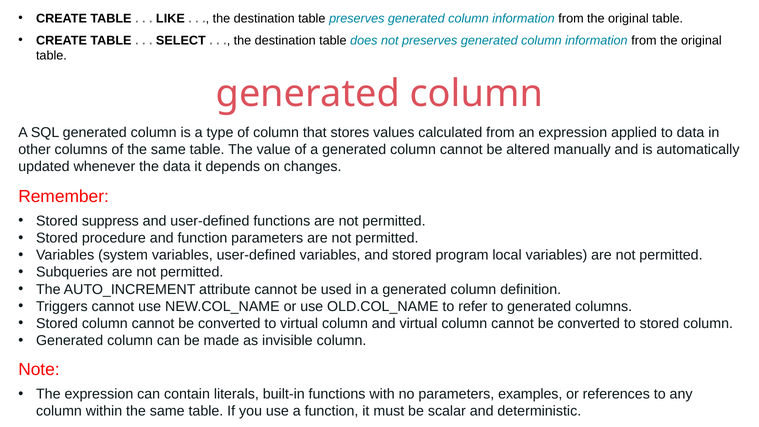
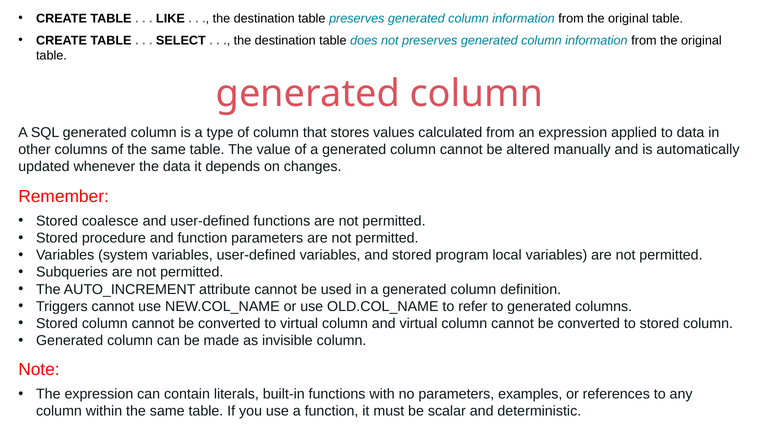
suppress: suppress -> coalesce
